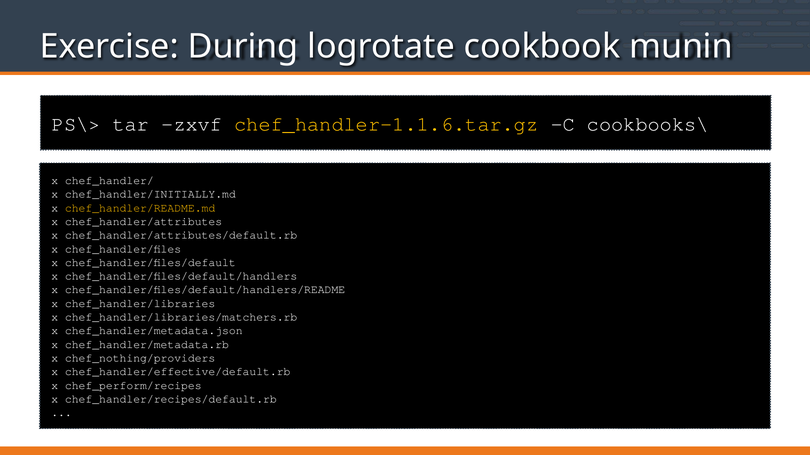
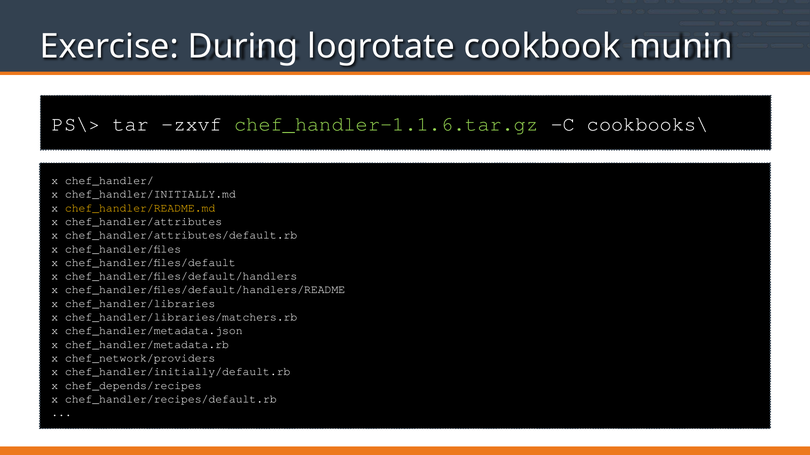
chef_handler-1.1.6.tar.gz colour: yellow -> light green
chef_nothing/providers: chef_nothing/providers -> chef_network/providers
chef_handler/effective/default.rb: chef_handler/effective/default.rb -> chef_handler/initially/default.rb
chef_perform/recipes: chef_perform/recipes -> chef_depends/recipes
